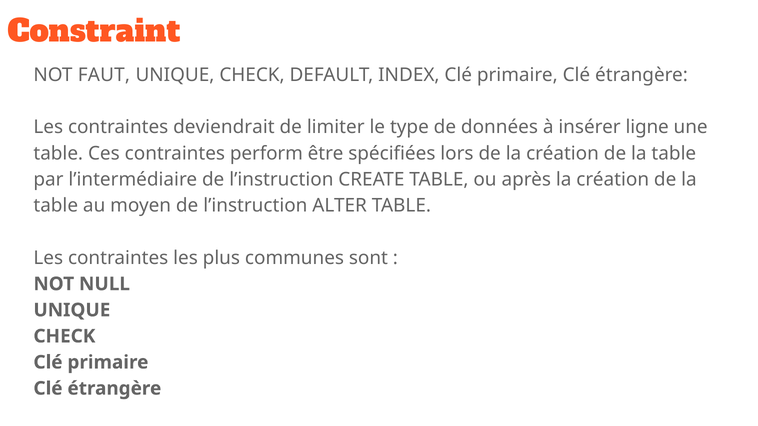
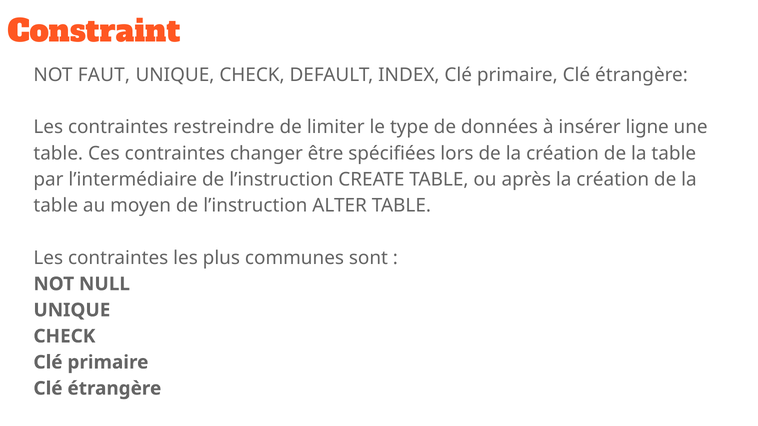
deviendrait: deviendrait -> restreindre
perform: perform -> changer
